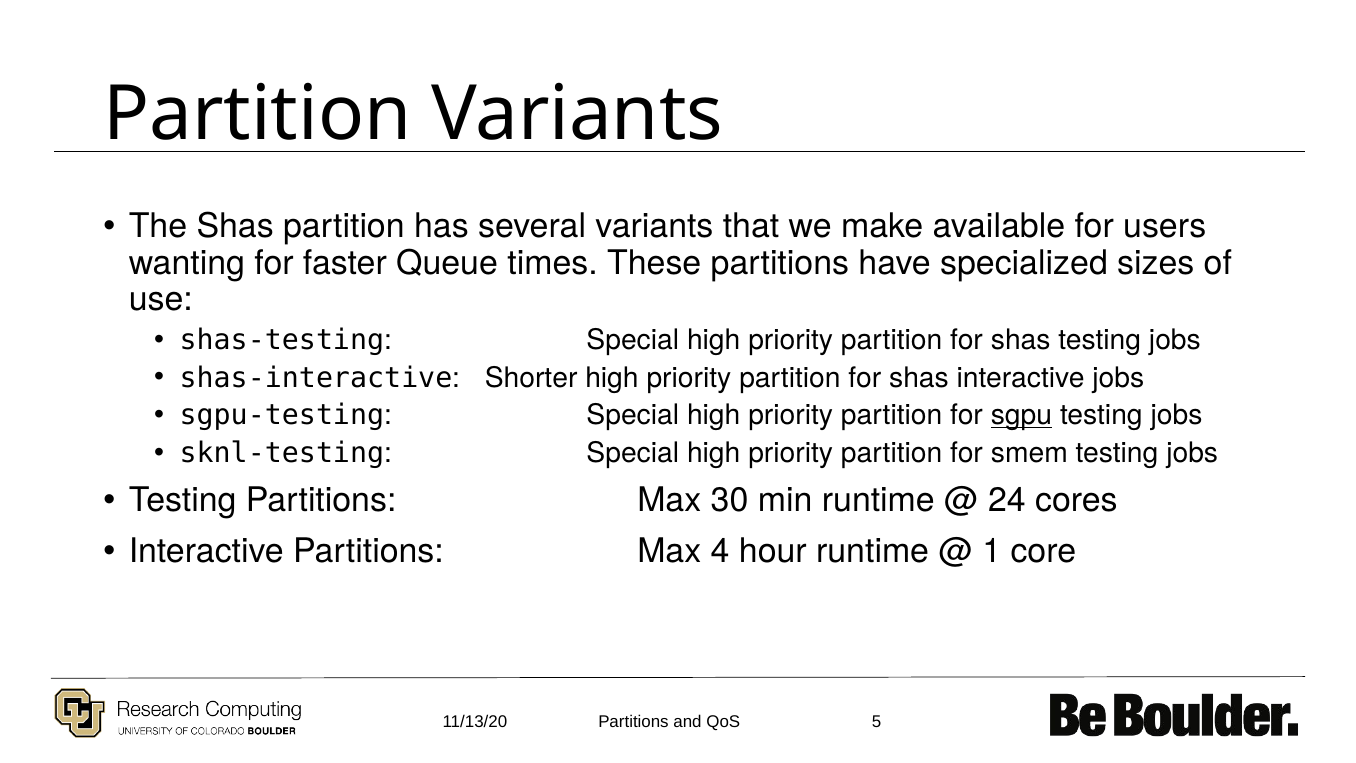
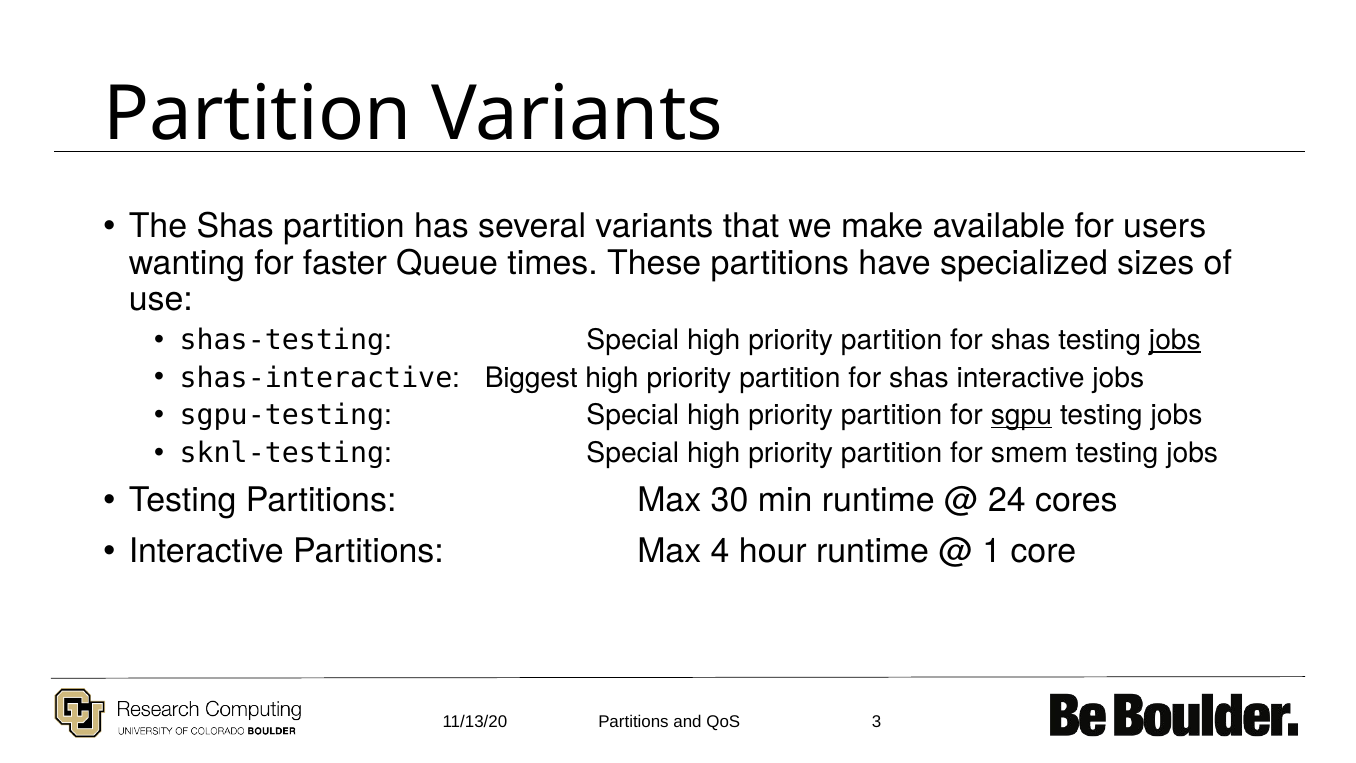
jobs at (1175, 340) underline: none -> present
Shorter: Shorter -> Biggest
5: 5 -> 3
